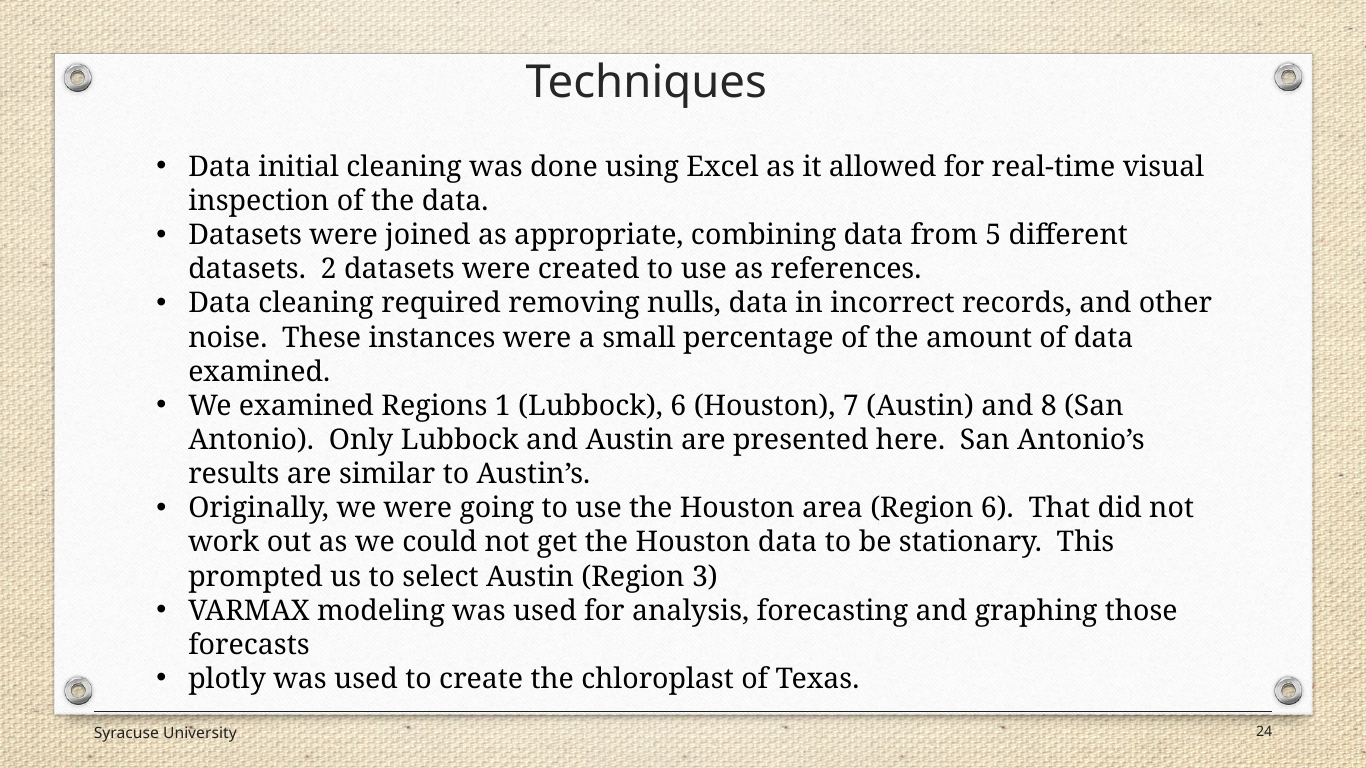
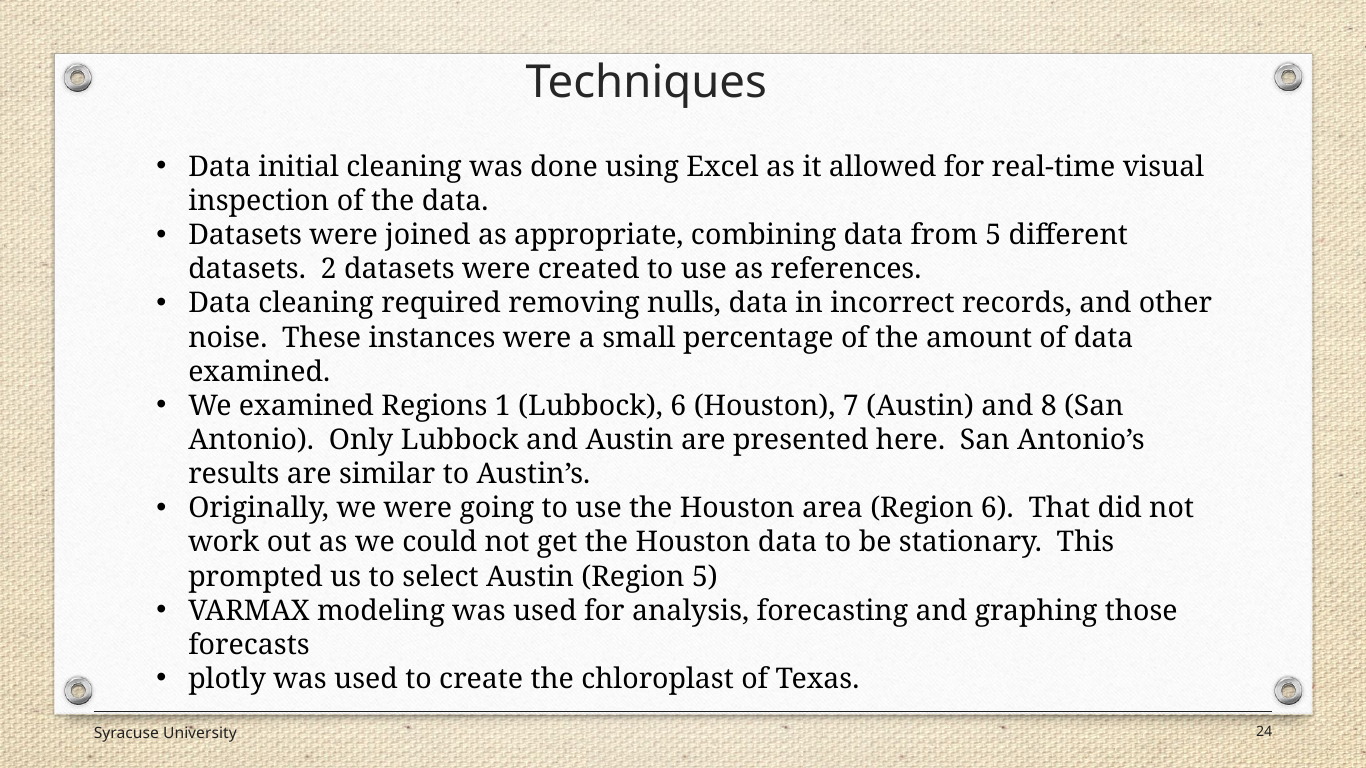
Region 3: 3 -> 5
